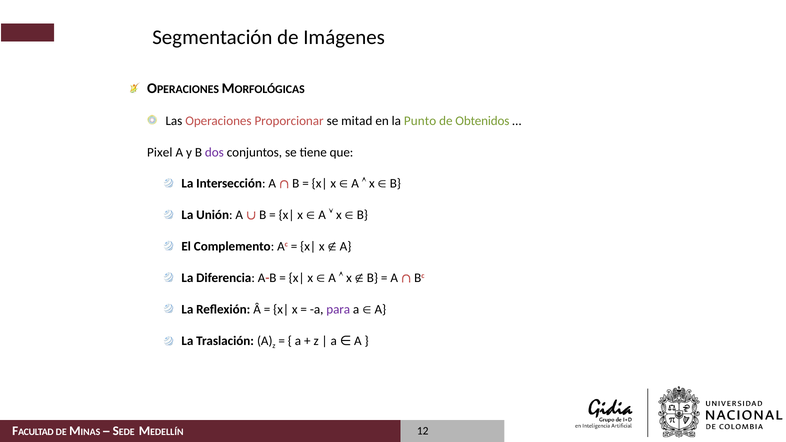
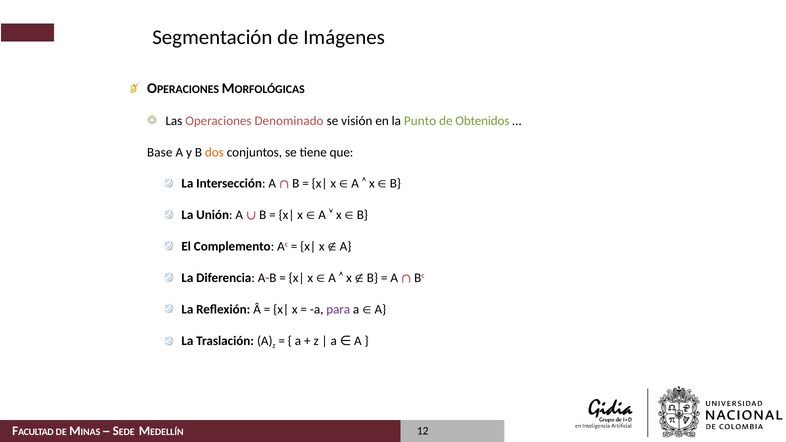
Proporcionar: Proporcionar -> Denominado
mitad: mitad -> visión
Pixel: Pixel -> Base
dos colour: purple -> orange
